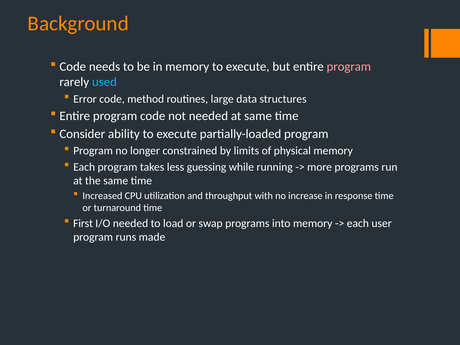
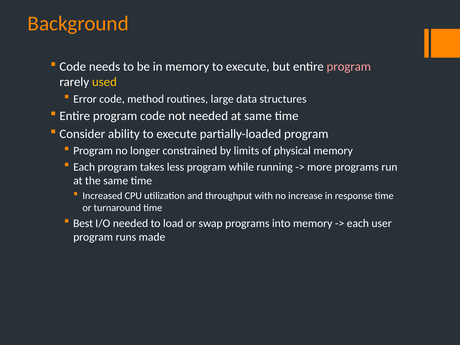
used colour: light blue -> yellow
less guessing: guessing -> program
First: First -> Best
